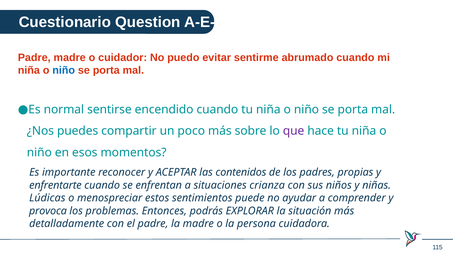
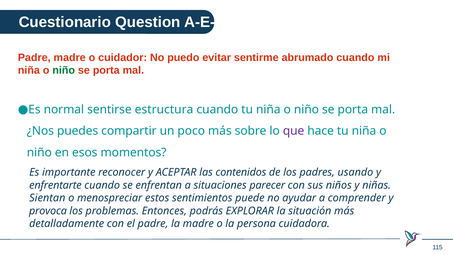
niño at (64, 70) colour: blue -> green
encendido: encendido -> estructura
propias: propias -> usando
crianza: crianza -> parecer
Lúdicas: Lúdicas -> Sientan
